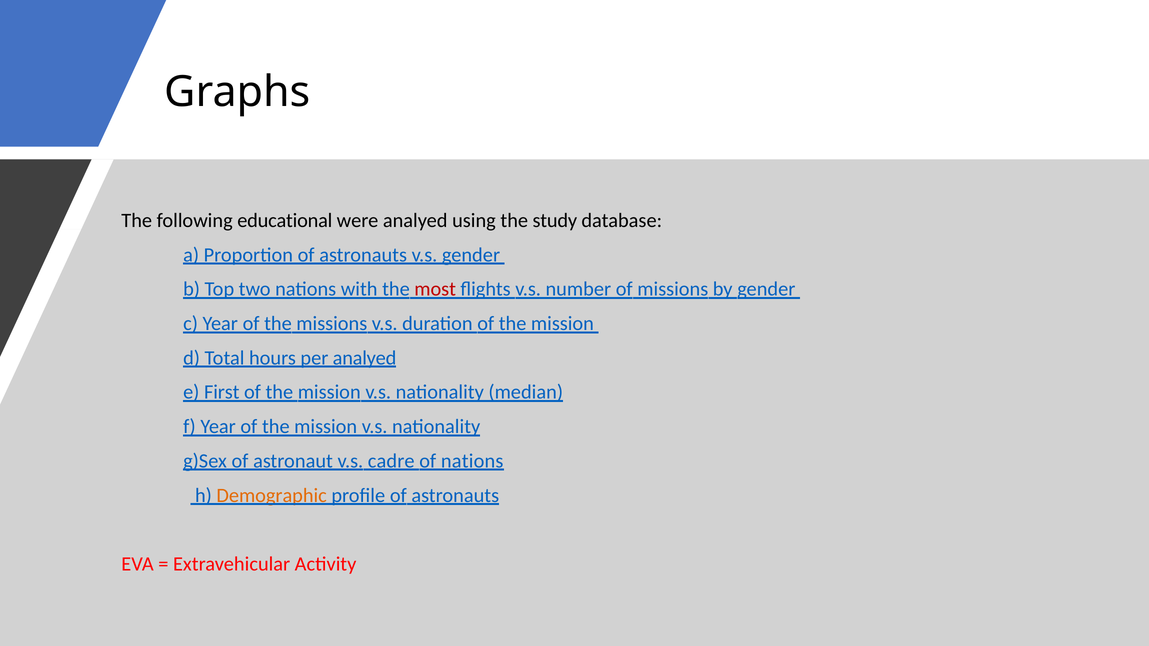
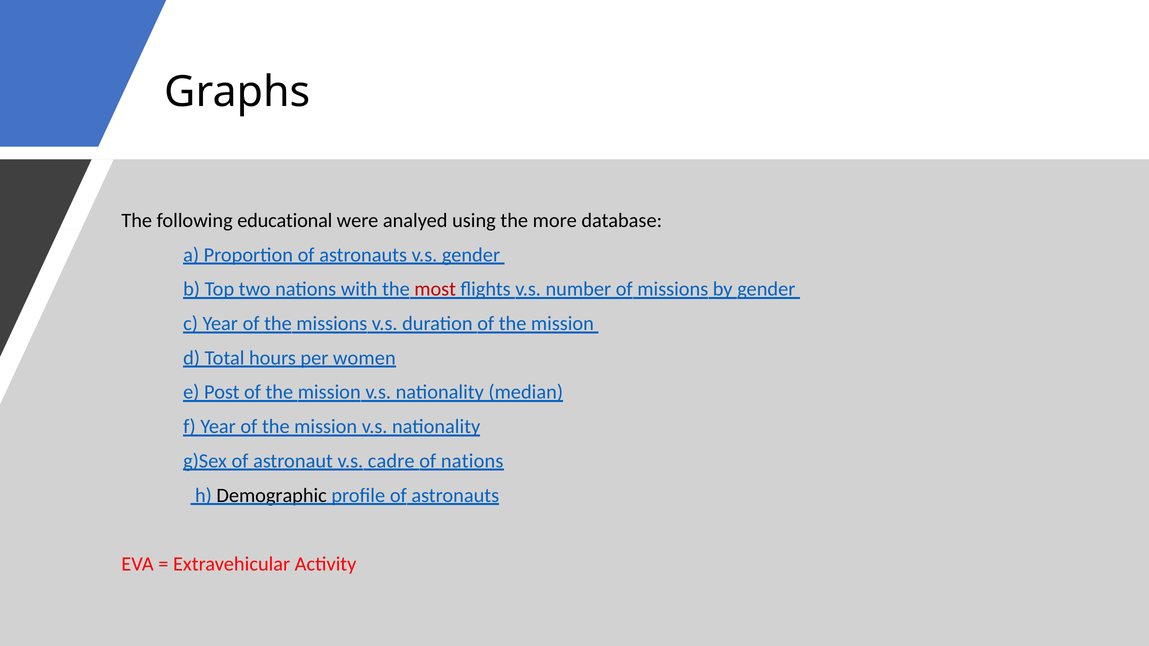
study: study -> more
per analyed: analyed -> women
First: First -> Post
Demographic colour: orange -> black
